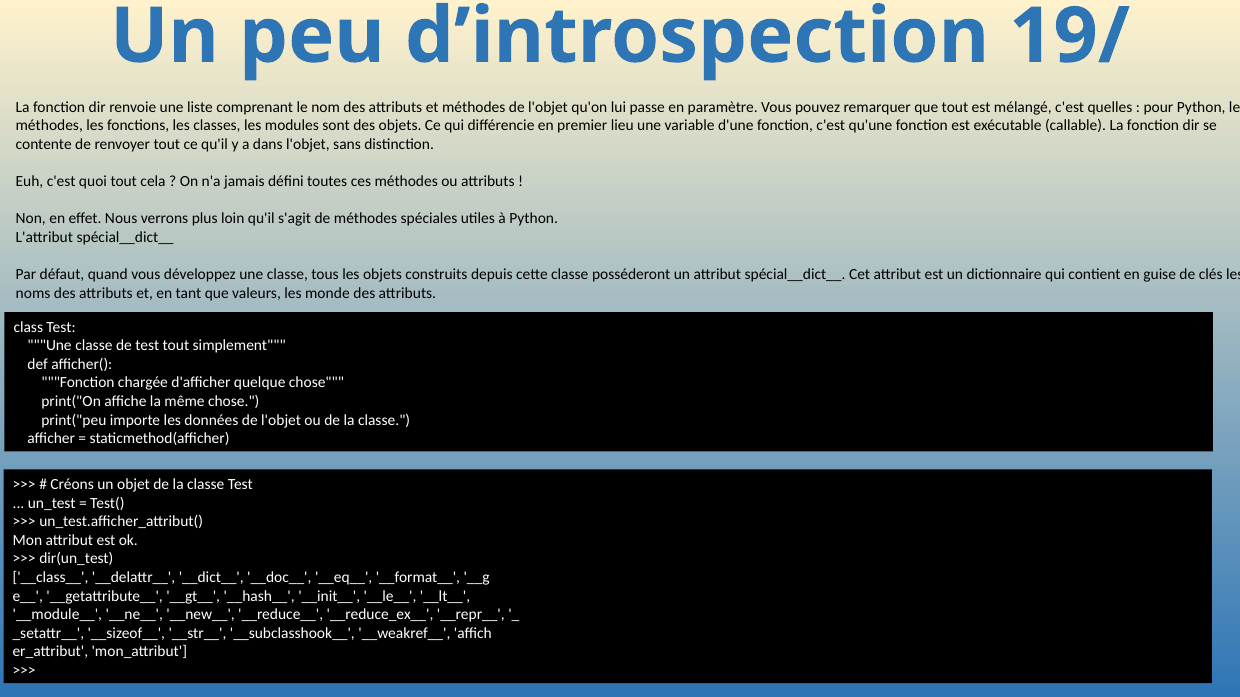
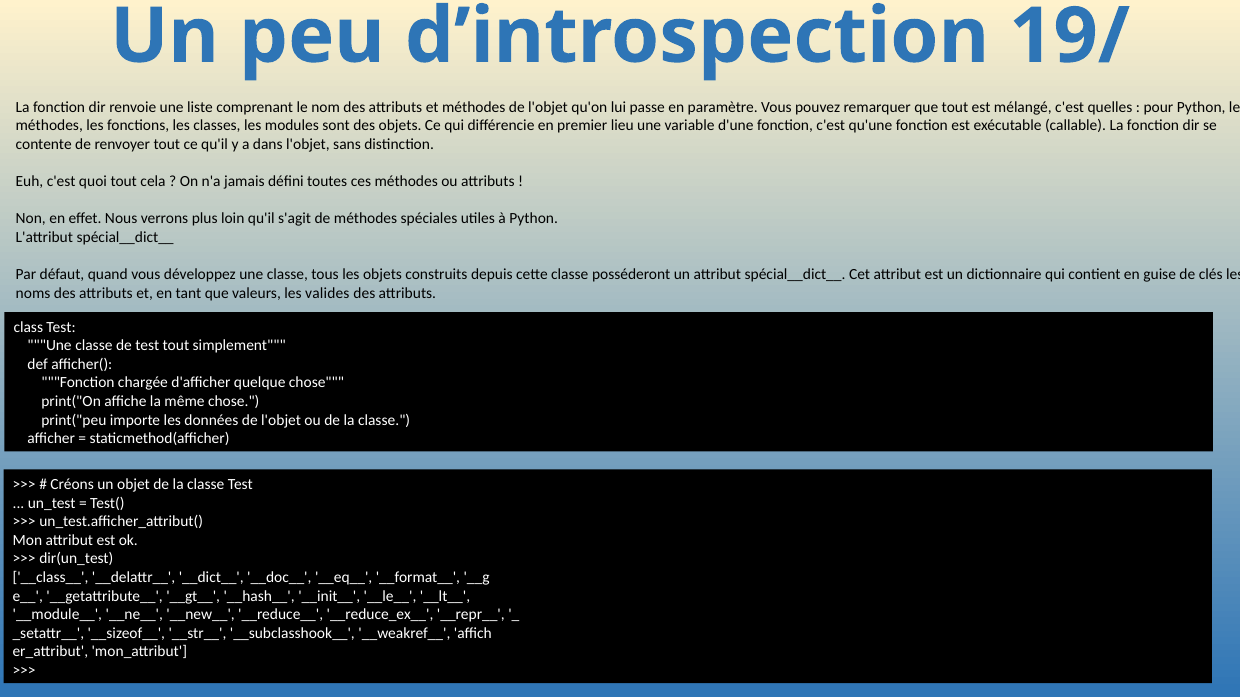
monde: monde -> valides
